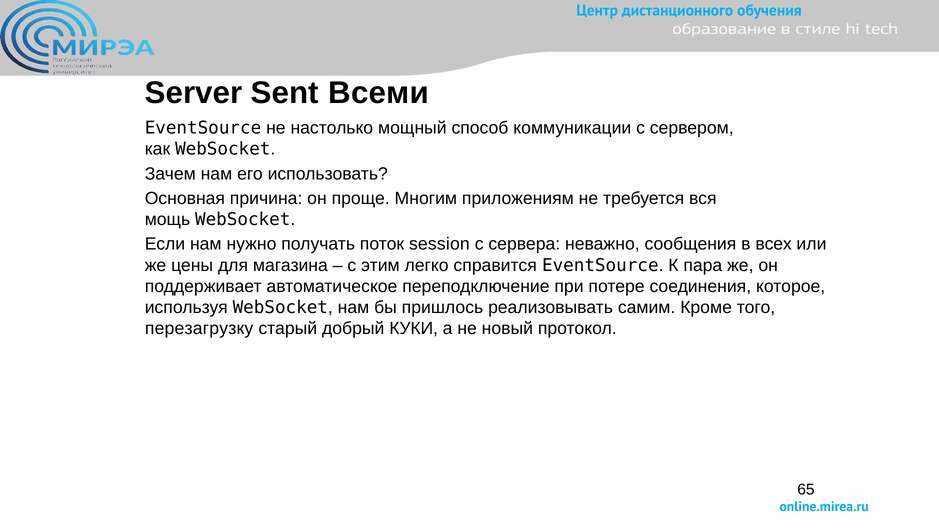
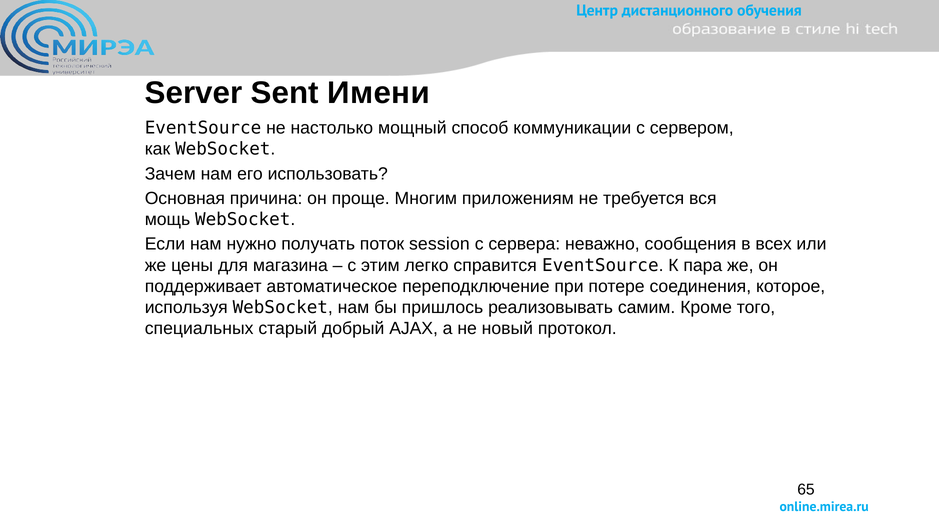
Всеми: Всеми -> Имени
перезагрузку: перезагрузку -> специальных
КУКИ: КУКИ -> AJAX
